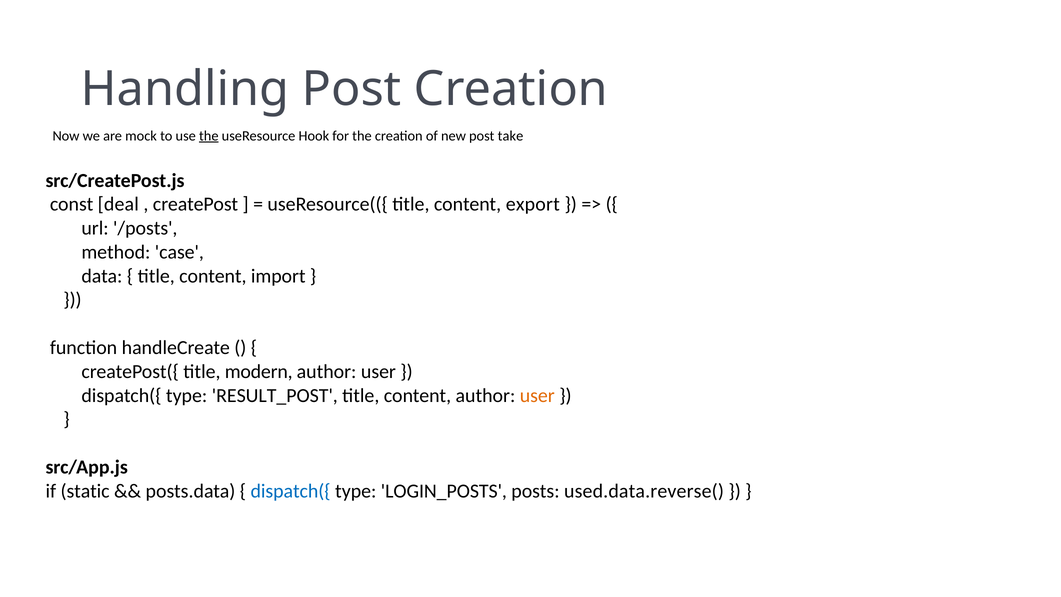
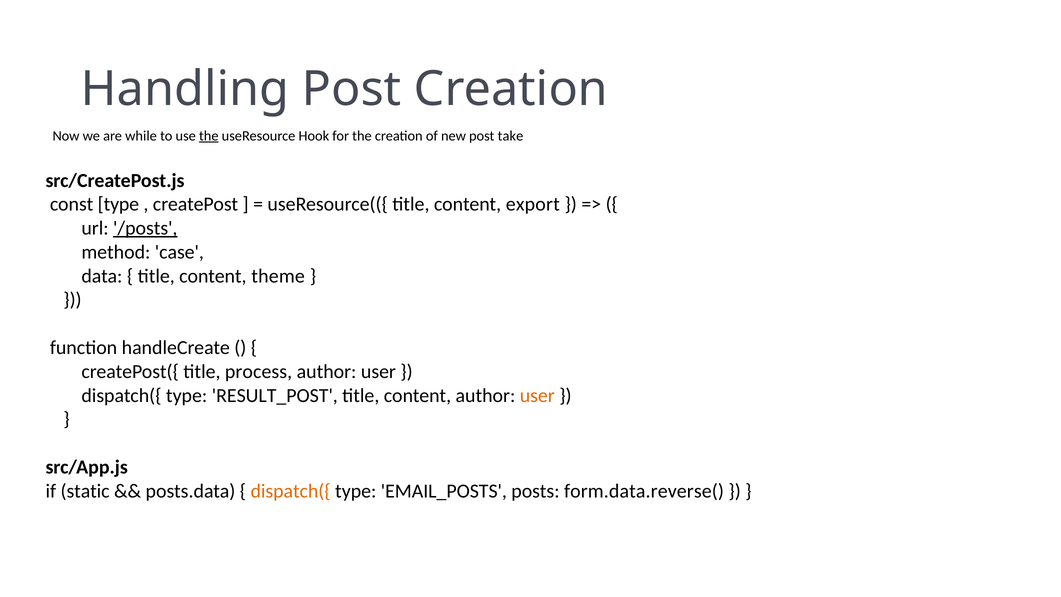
mock: mock -> while
const deal: deal -> type
/posts underline: none -> present
import: import -> theme
modern: modern -> process
dispatch({ at (291, 491) colour: blue -> orange
LOGIN_POSTS: LOGIN_POSTS -> EMAIL_POSTS
used.data.reverse(: used.data.reverse( -> form.data.reverse(
